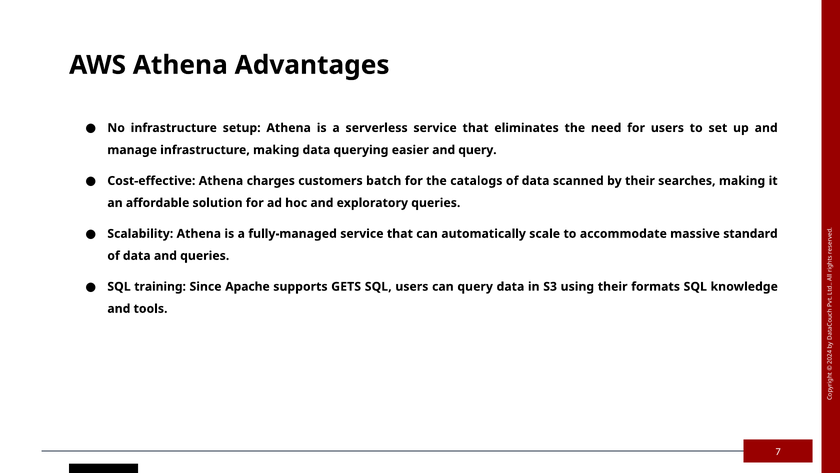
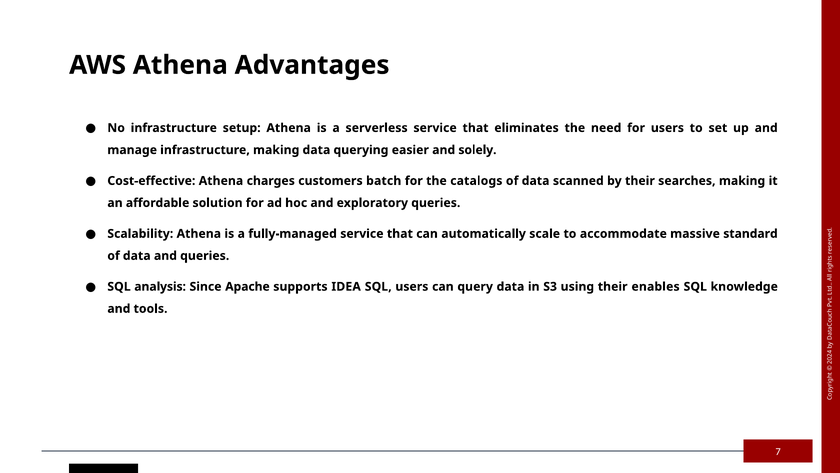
and query: query -> solely
training: training -> analysis
GETS: GETS -> IDEA
formats: formats -> enables
